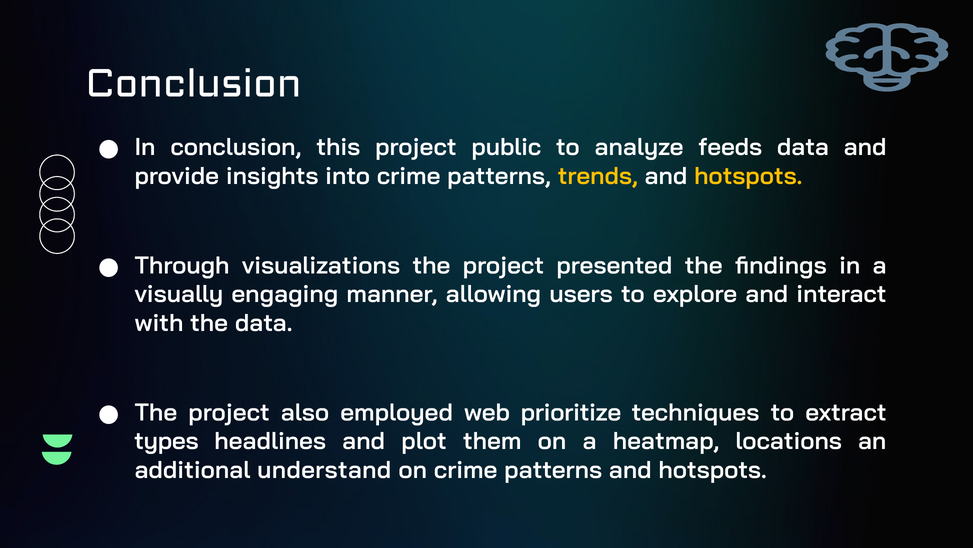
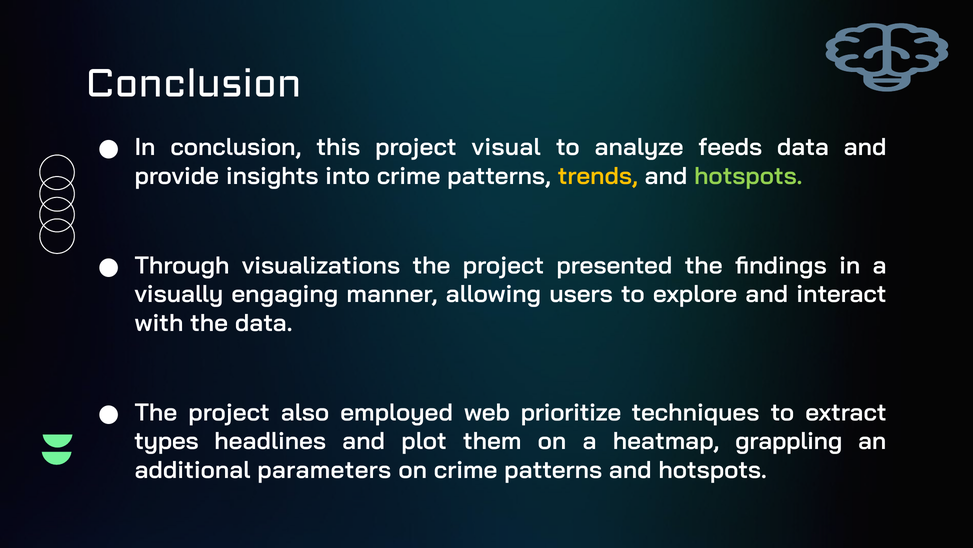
public: public -> visual
hotspots at (748, 176) colour: yellow -> light green
locations: locations -> grappling
understand: understand -> parameters
